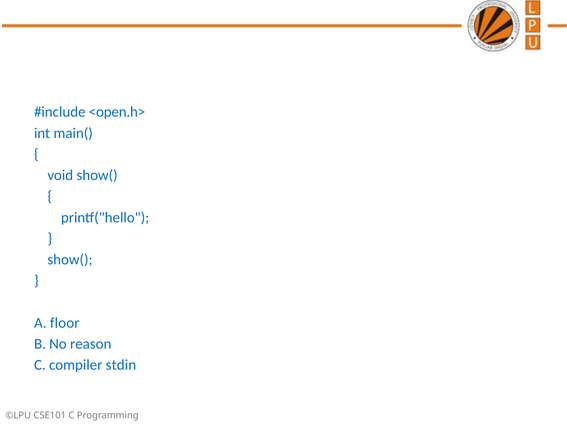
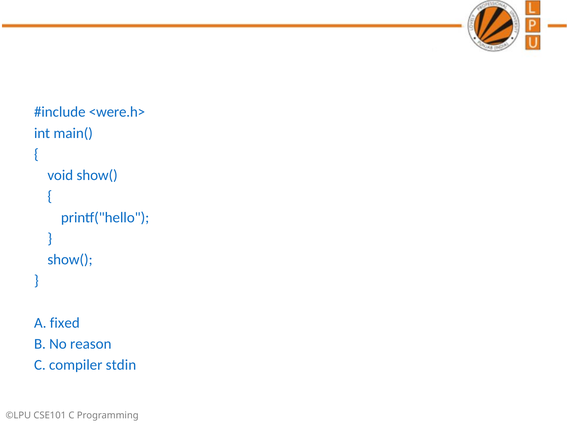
<open.h>: <open.h> -> <were.h>
floor: floor -> fixed
